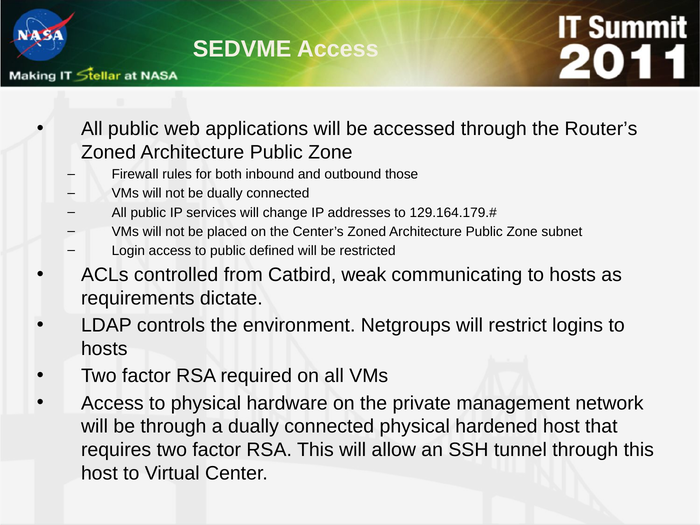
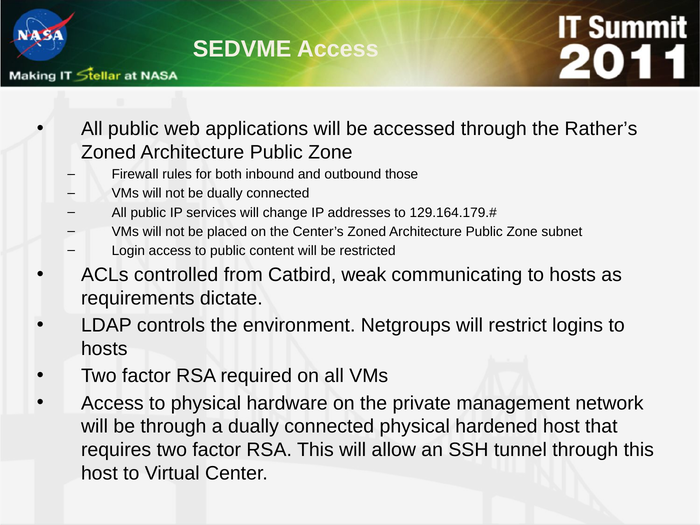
Router’s: Router’s -> Rather’s
defined: defined -> content
